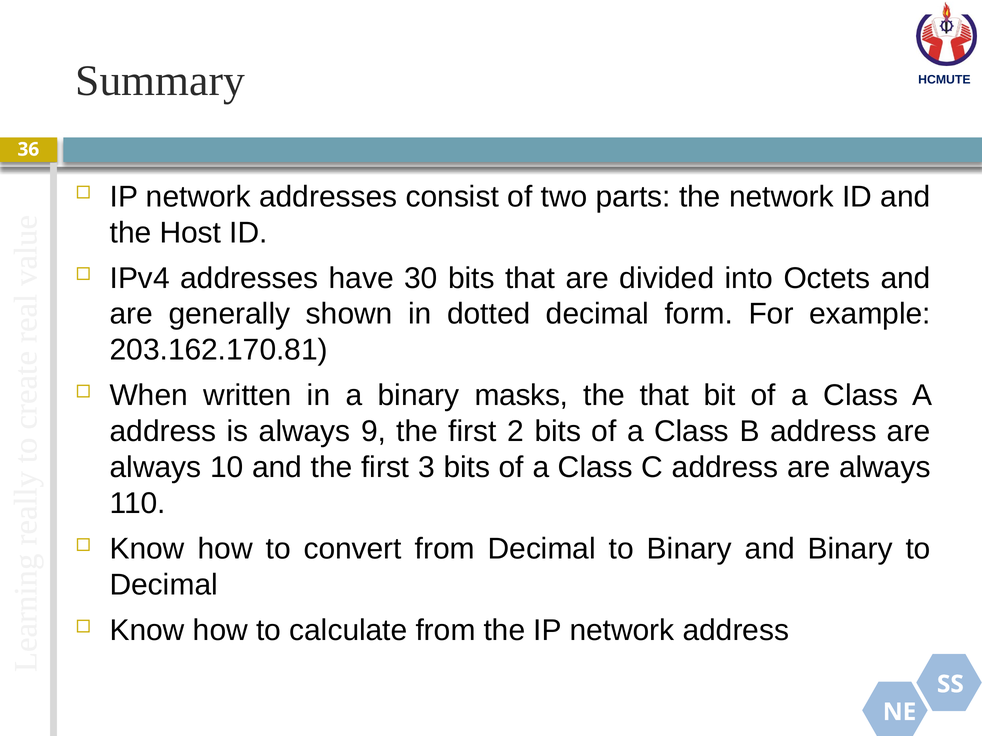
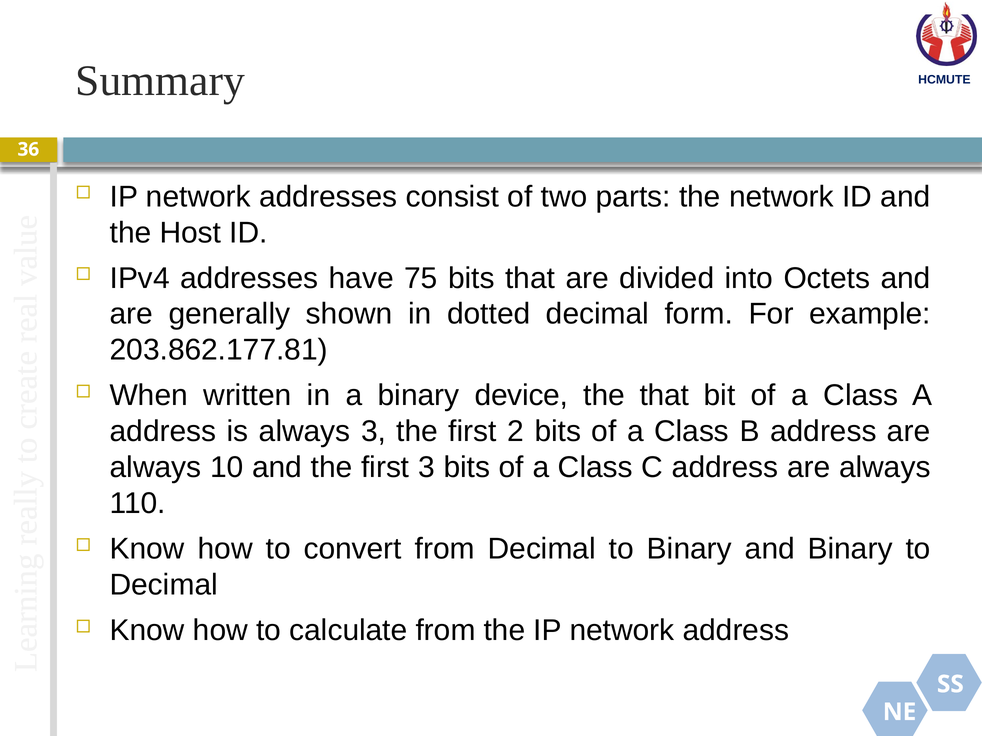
30: 30 -> 75
203.162.170.81: 203.162.170.81 -> 203.862.177.81
masks: masks -> device
always 9: 9 -> 3
